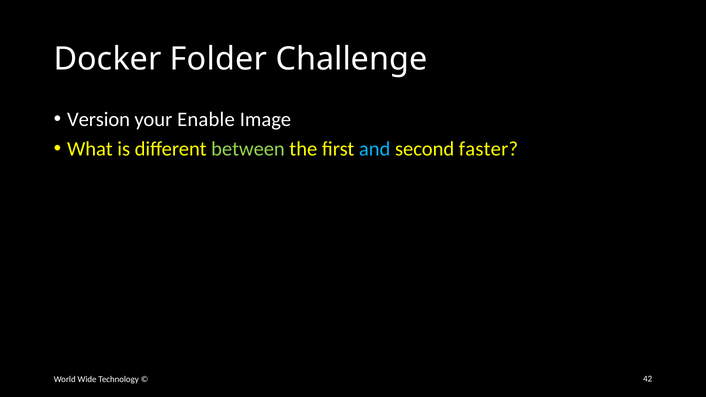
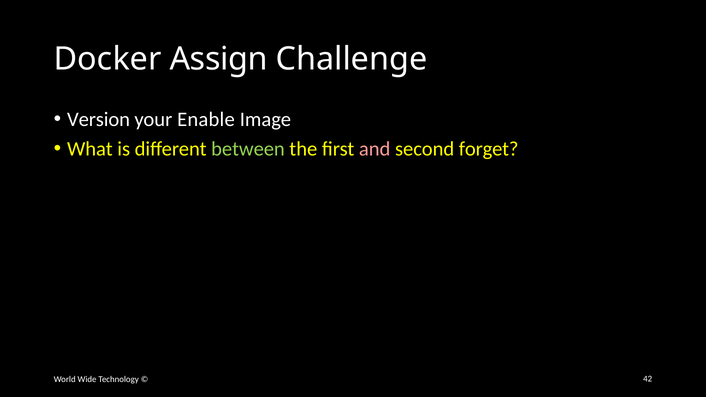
Folder: Folder -> Assign
and colour: light blue -> pink
faster: faster -> forget
